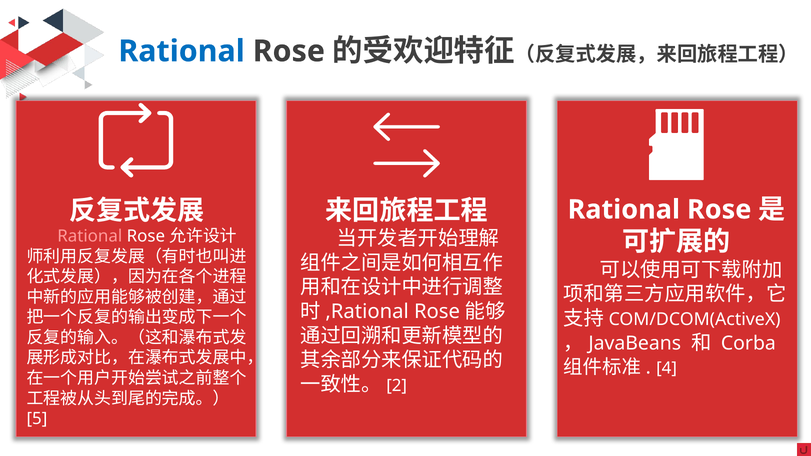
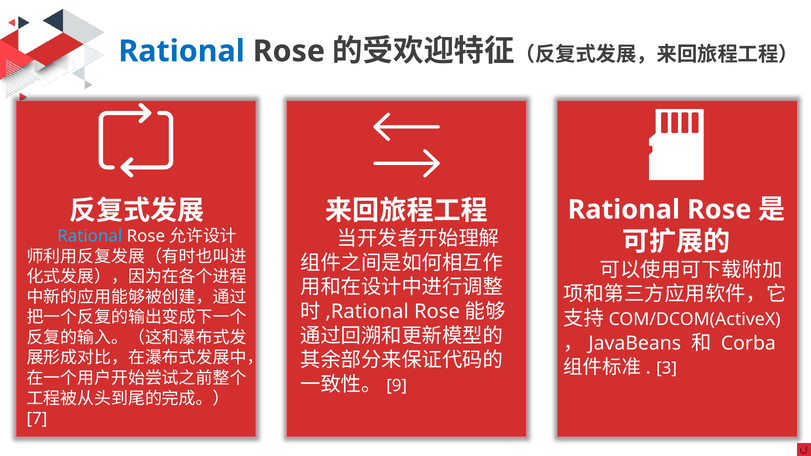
Rational at (90, 236) colour: pink -> light blue
4: 4 -> 3
2: 2 -> 9
5: 5 -> 7
